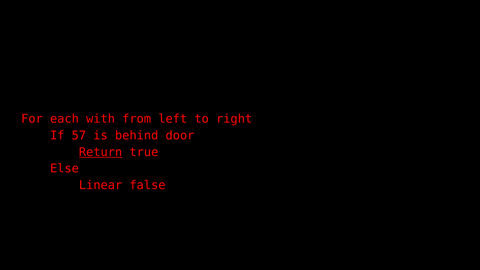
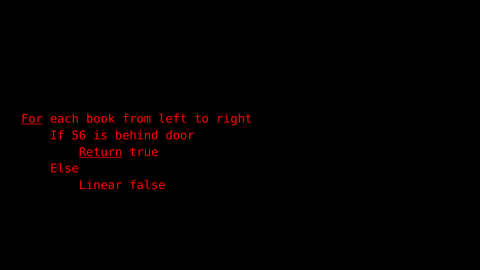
For underline: none -> present
with: with -> book
57: 57 -> 56
